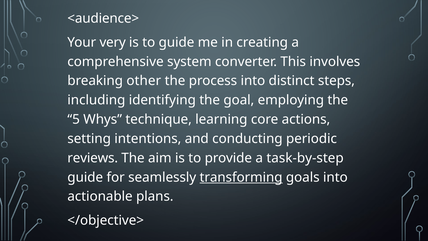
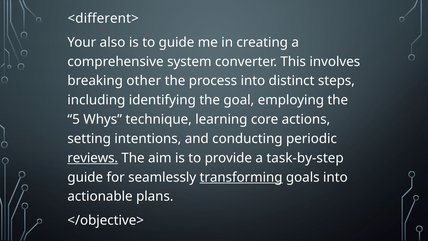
<audience>: <audience> -> <different>
very: very -> also
reviews underline: none -> present
